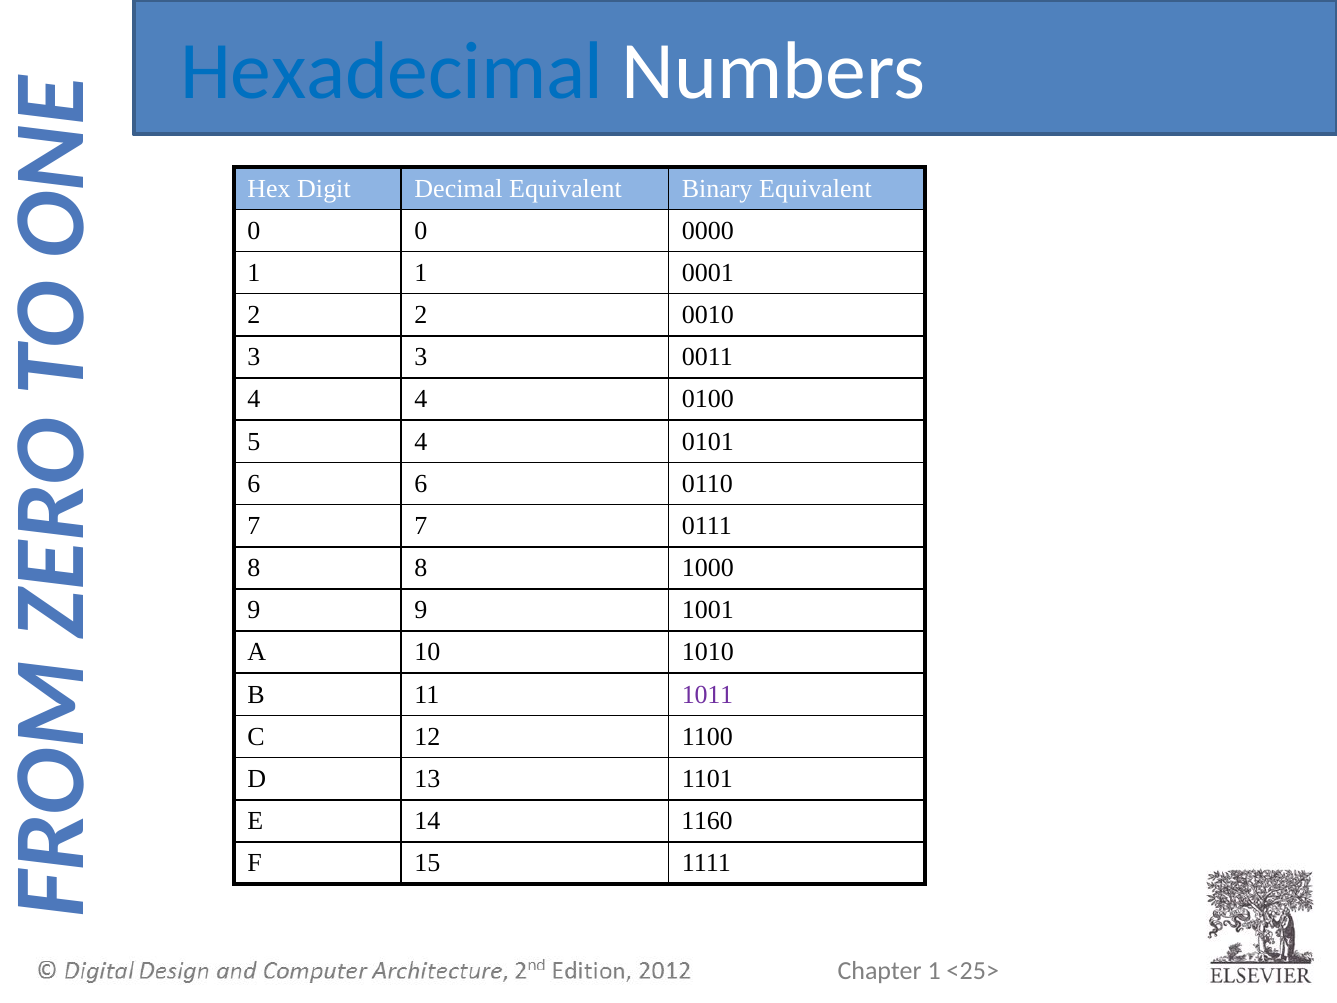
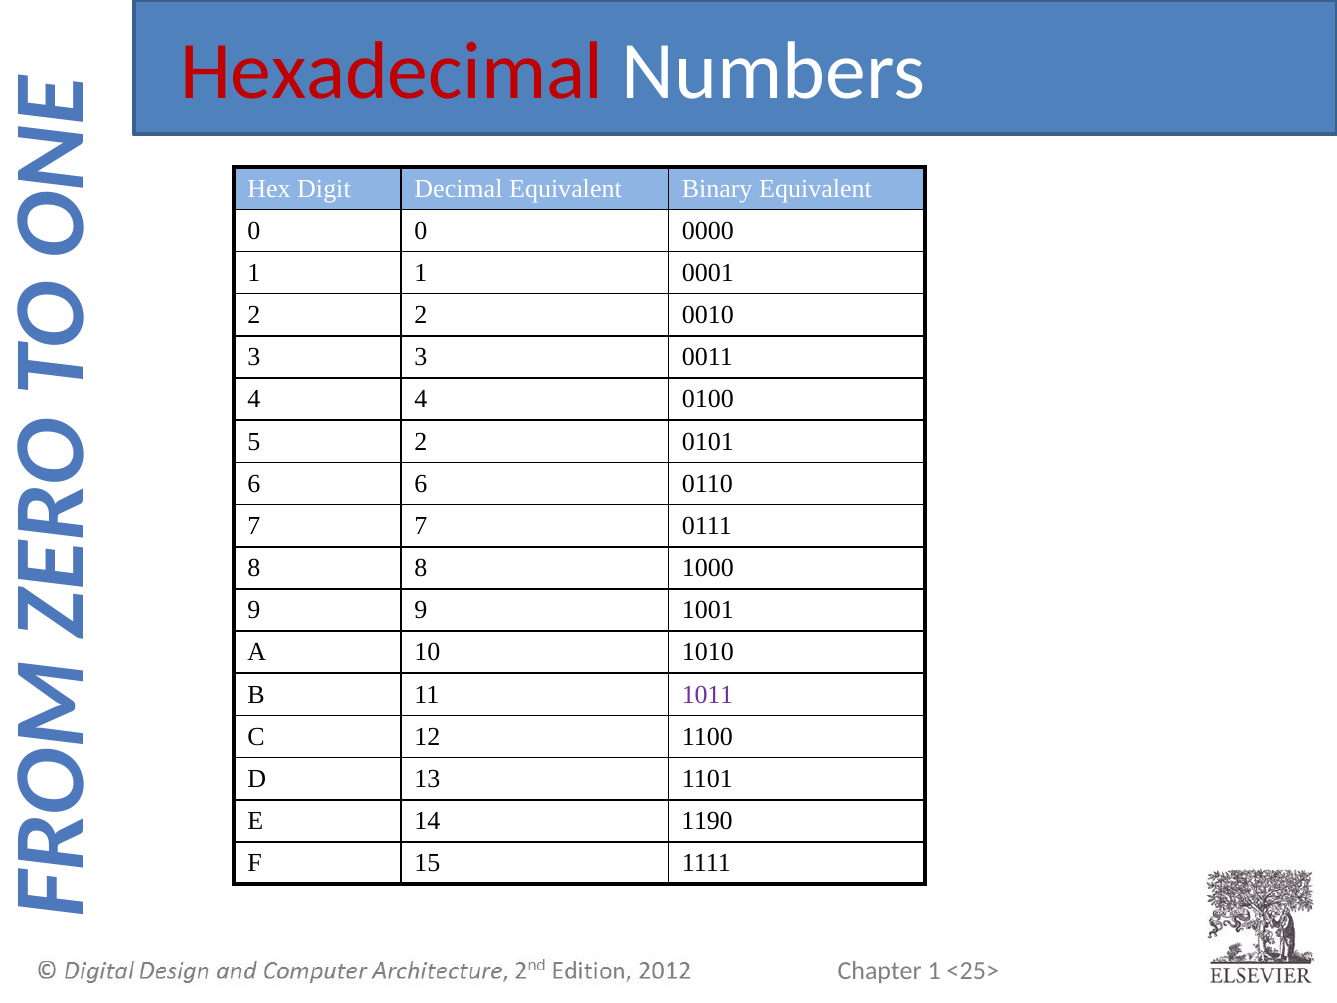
Hexadecimal colour: blue -> red
5 4: 4 -> 2
1160: 1160 -> 1190
